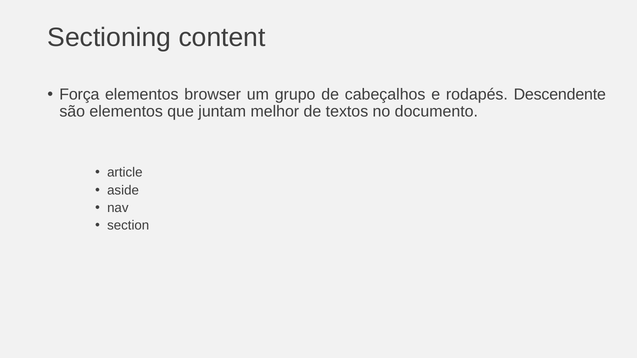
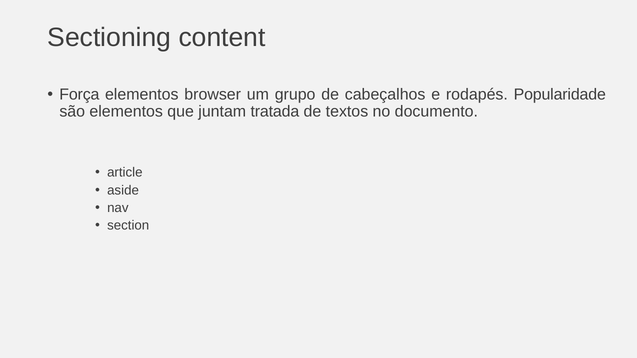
Descendente: Descendente -> Popularidade
melhor: melhor -> tratada
